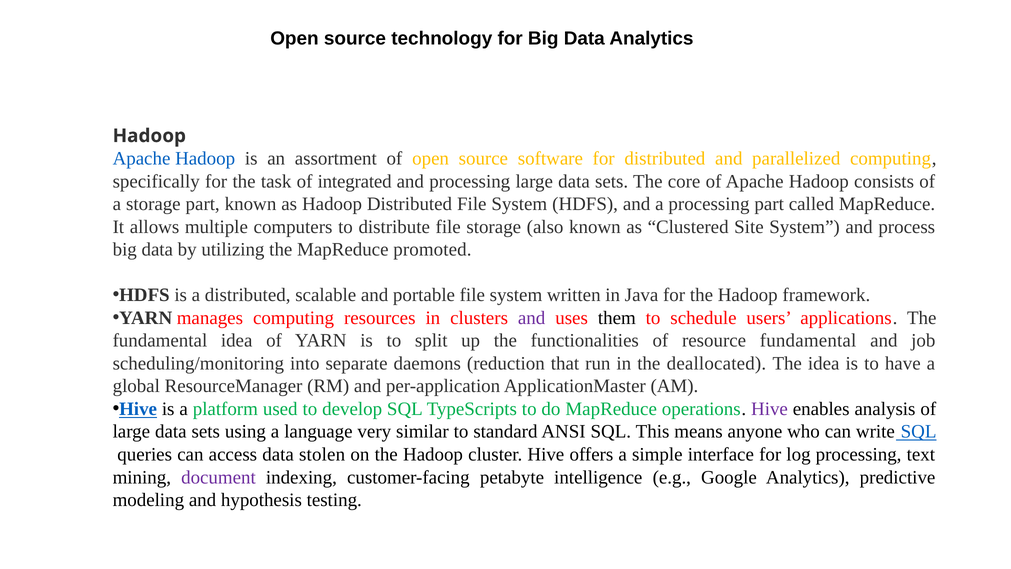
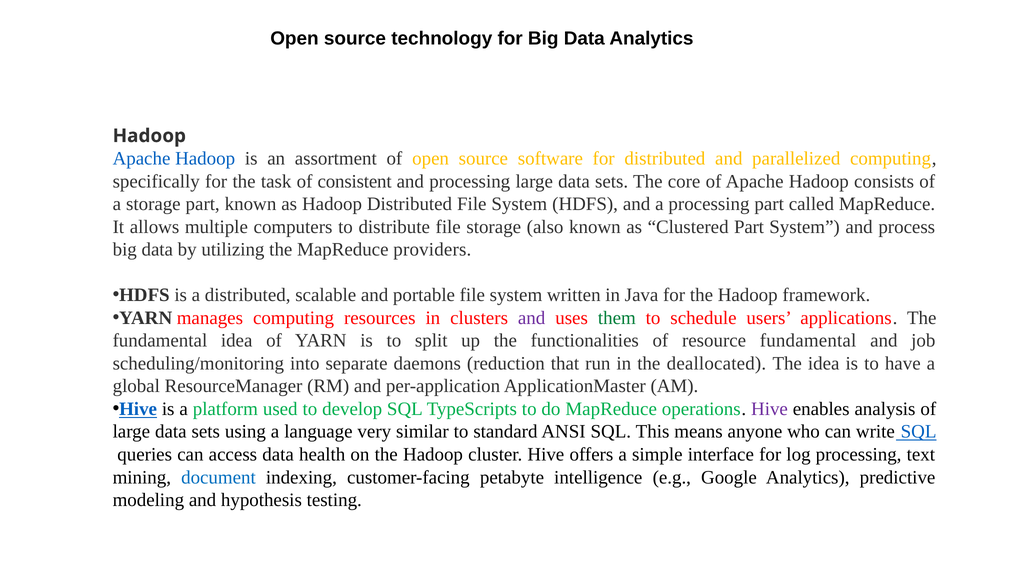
integrated: integrated -> consistent
Clustered Site: Site -> Part
promoted: promoted -> providers
them colour: black -> green
stolen: stolen -> health
document colour: purple -> blue
